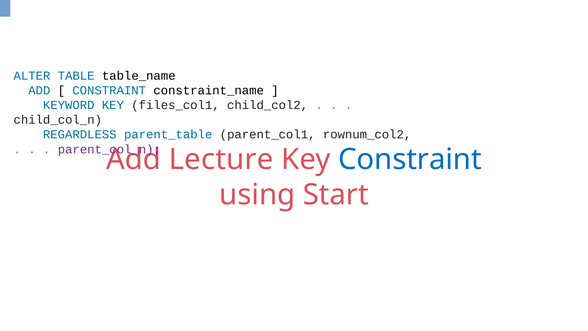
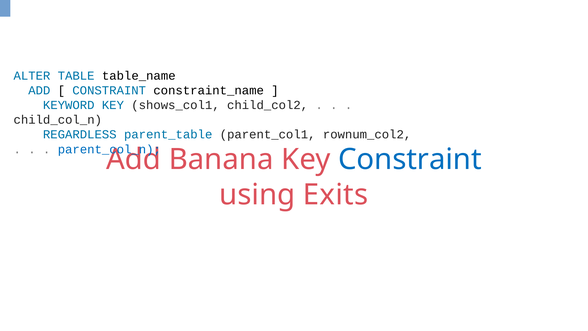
files_col1: files_col1 -> shows_col1
parent_col_n colour: purple -> blue
Lecture: Lecture -> Banana
Start: Start -> Exits
